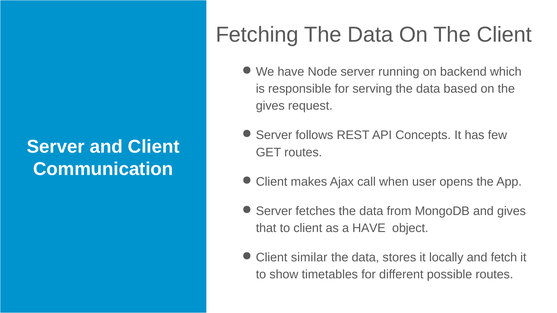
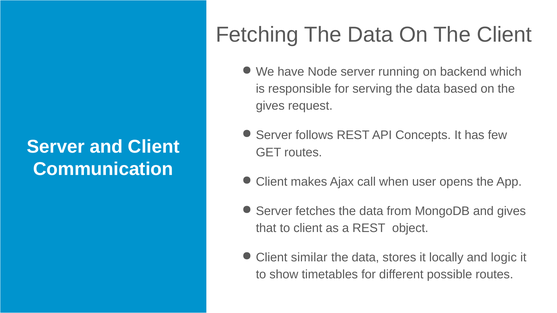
a HAVE: HAVE -> REST
fetch: fetch -> logic
